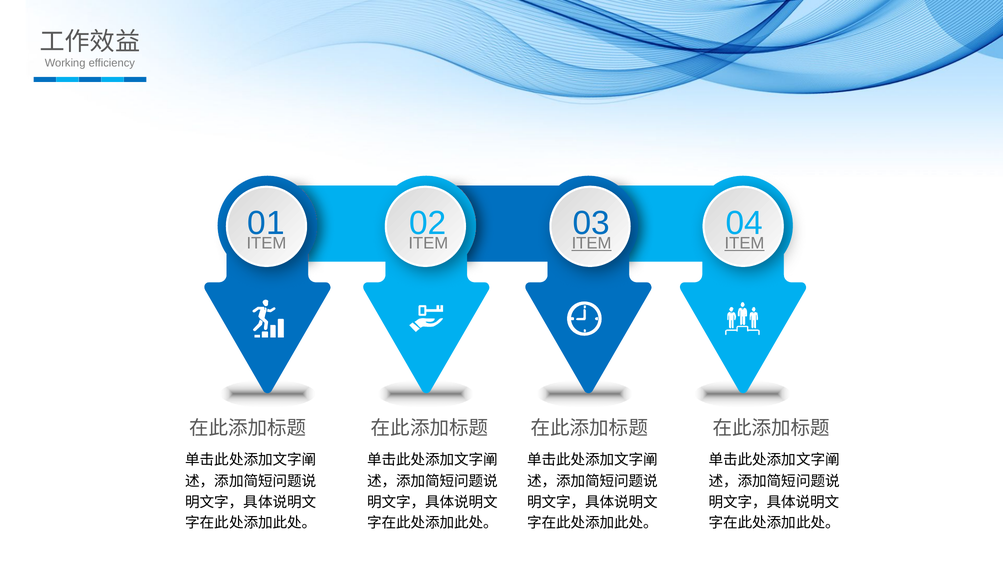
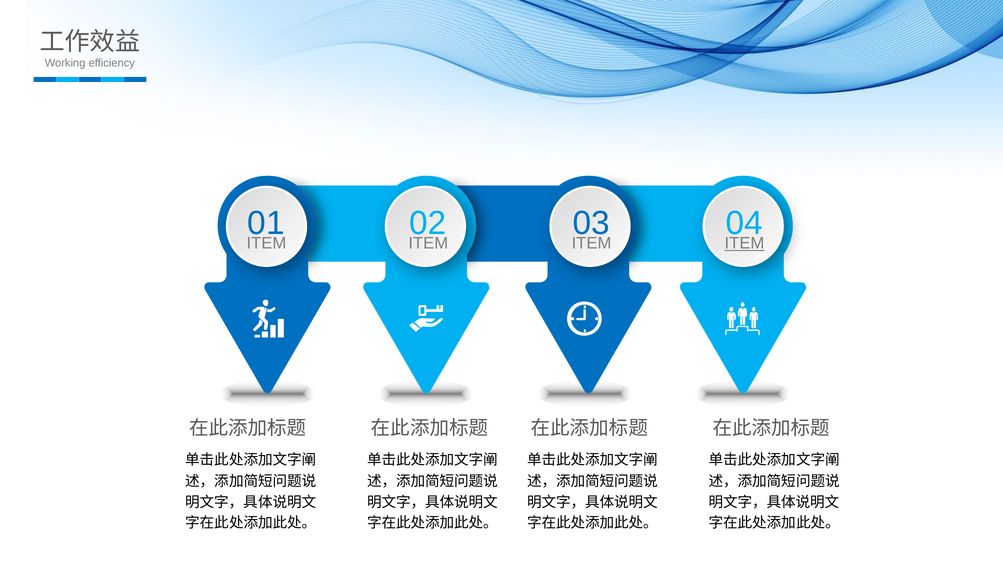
ITEM at (592, 244) underline: present -> none
